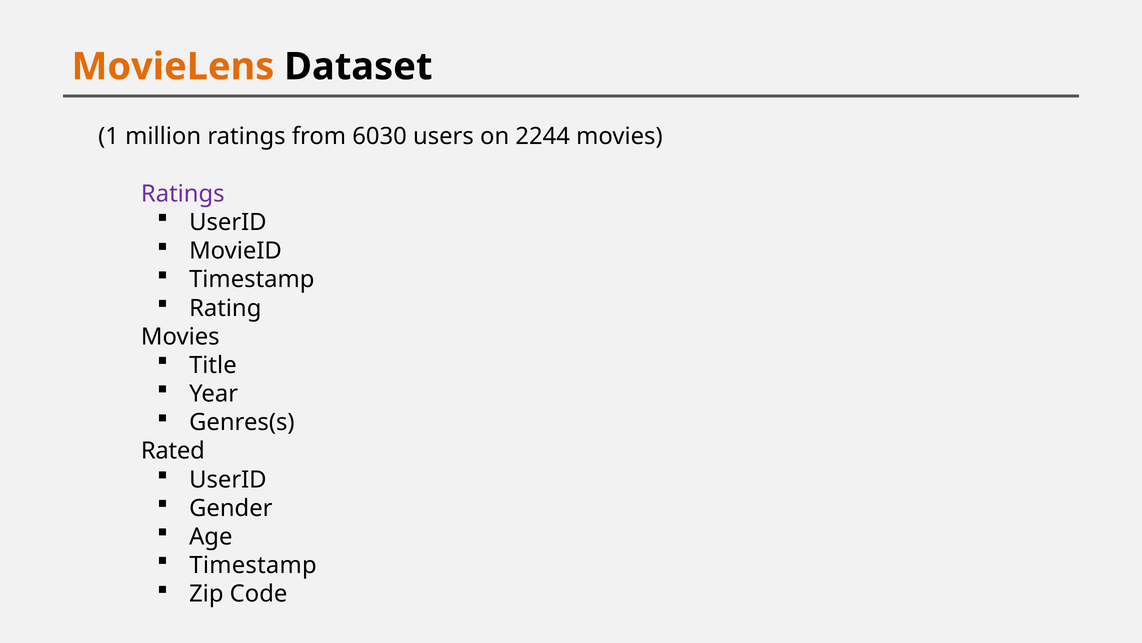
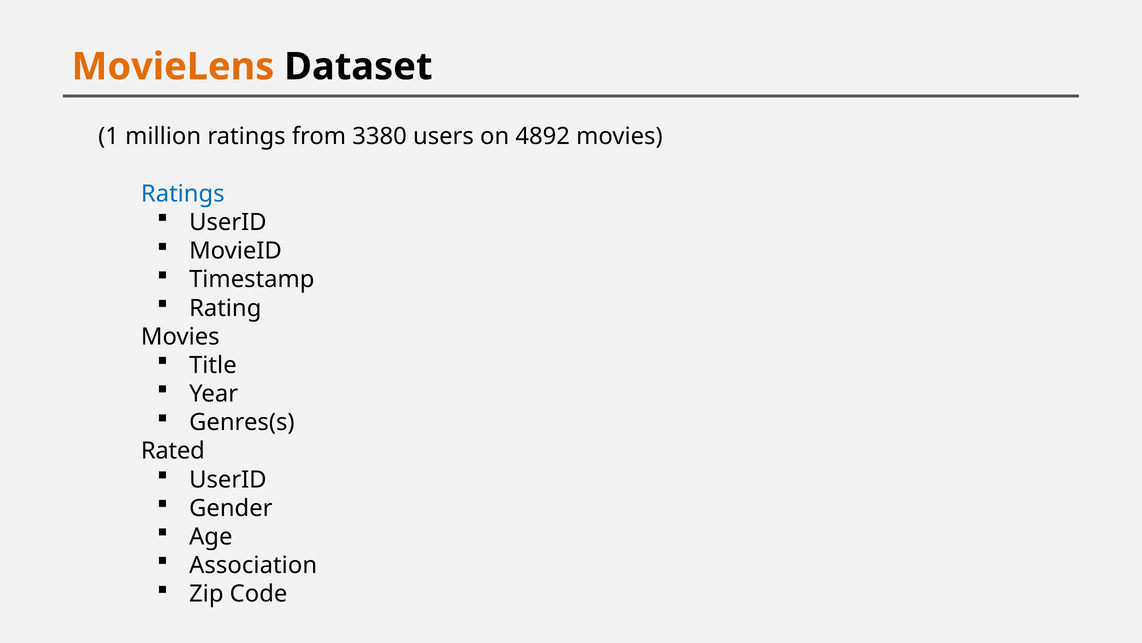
6030: 6030 -> 3380
2244: 2244 -> 4892
Ratings at (183, 194) colour: purple -> blue
Timestamp at (253, 565): Timestamp -> Association
